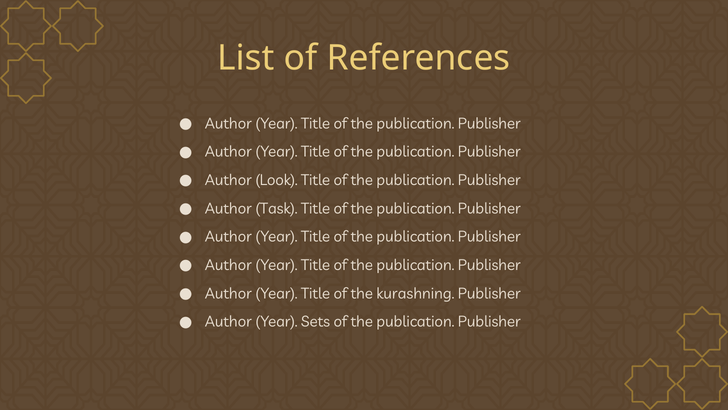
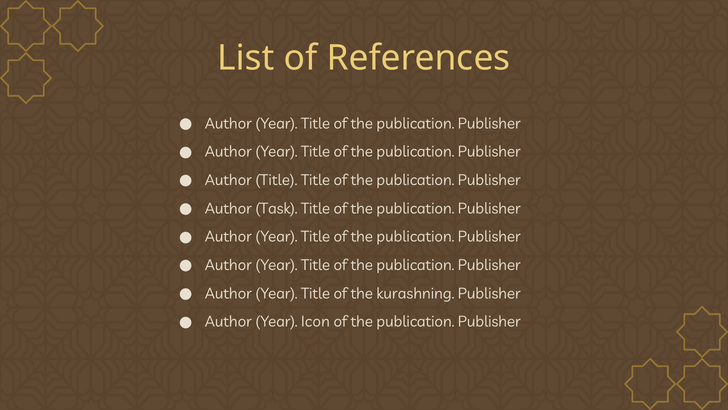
Author Look: Look -> Title
Sets: Sets -> Icon
